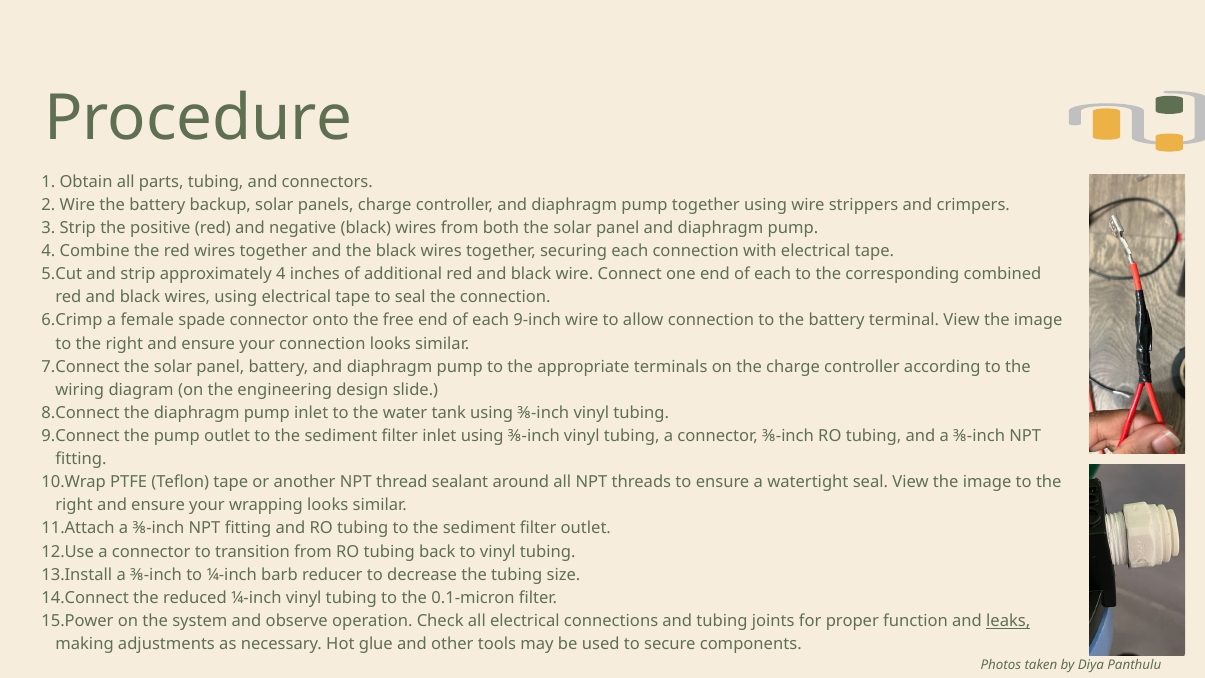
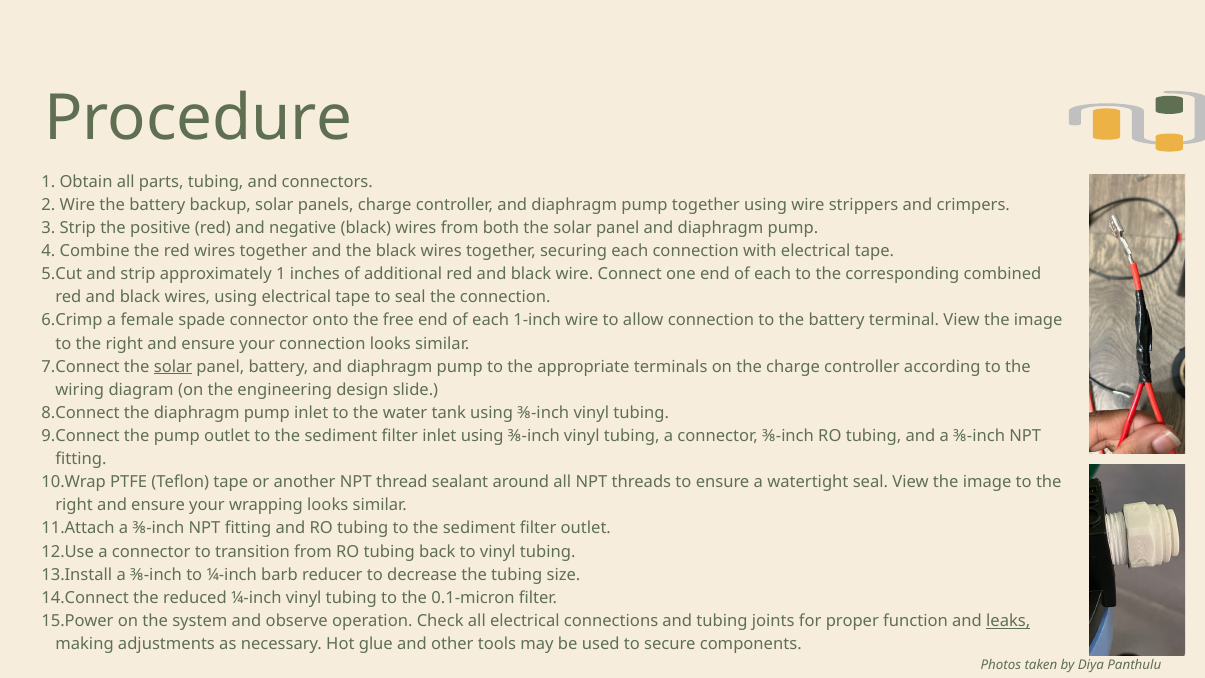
approximately 4: 4 -> 1
9-inch: 9-inch -> 1-inch
solar at (173, 367) underline: none -> present
